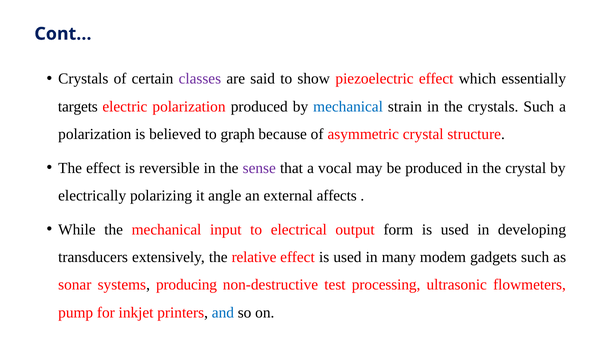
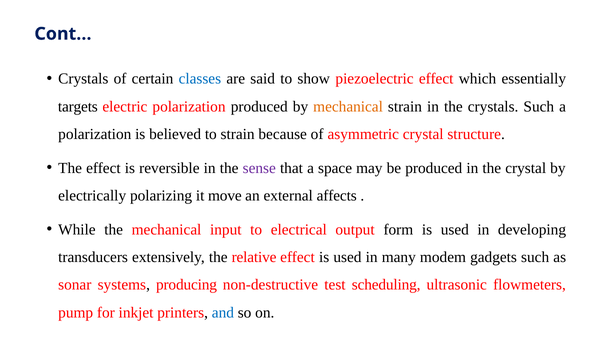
classes colour: purple -> blue
mechanical at (348, 106) colour: blue -> orange
to graph: graph -> strain
vocal: vocal -> space
angle: angle -> move
processing: processing -> scheduling
